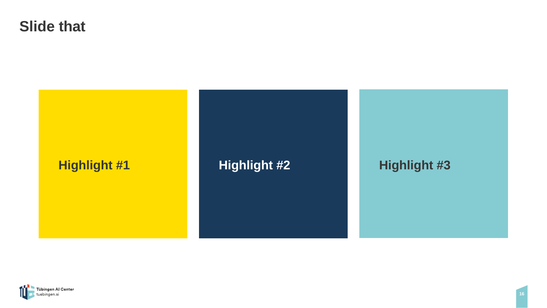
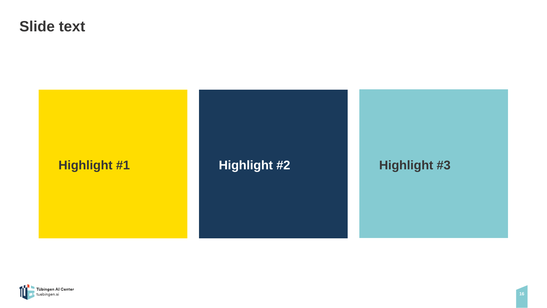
that: that -> text
